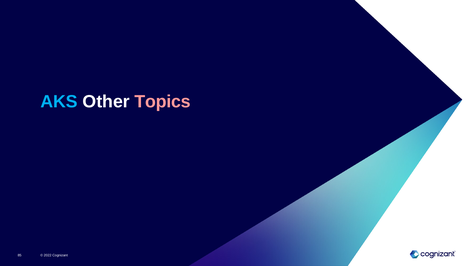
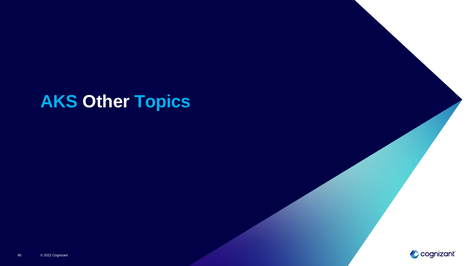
Topics colour: pink -> light blue
